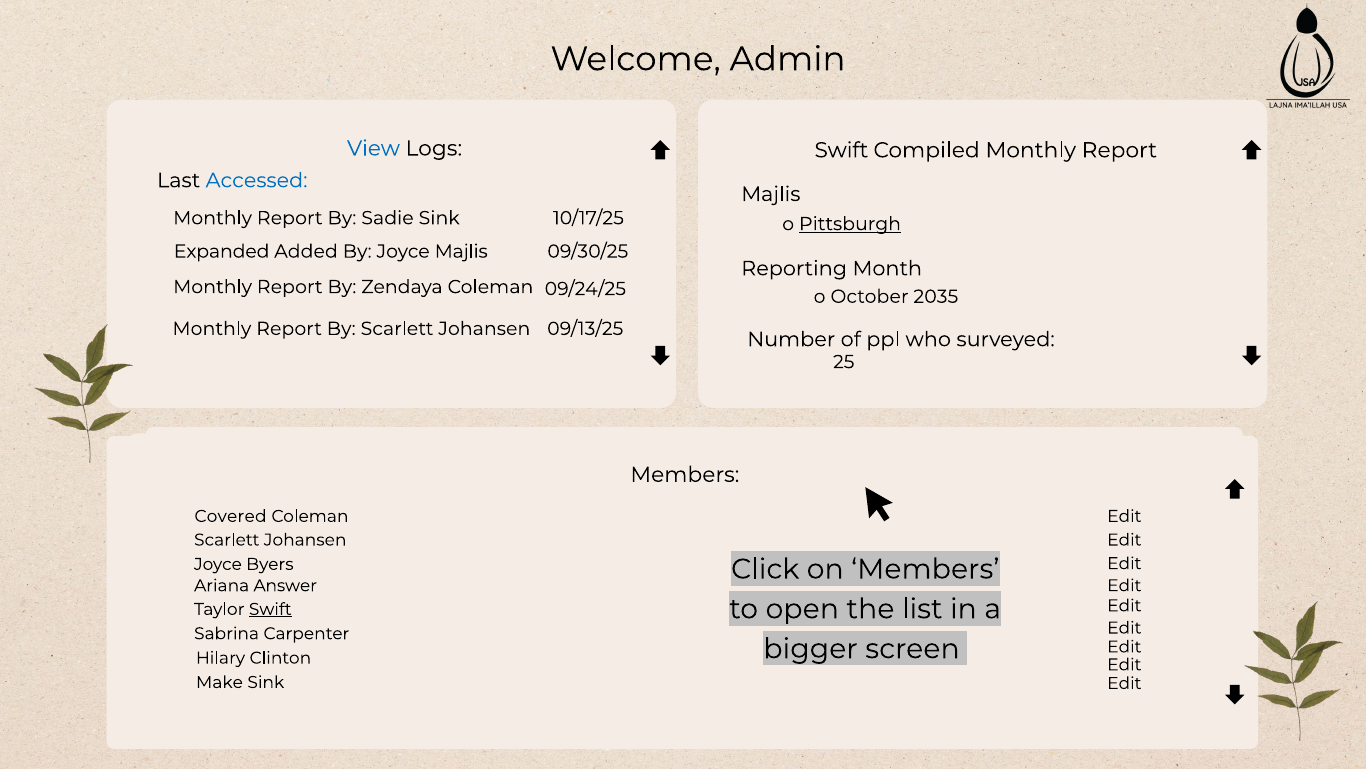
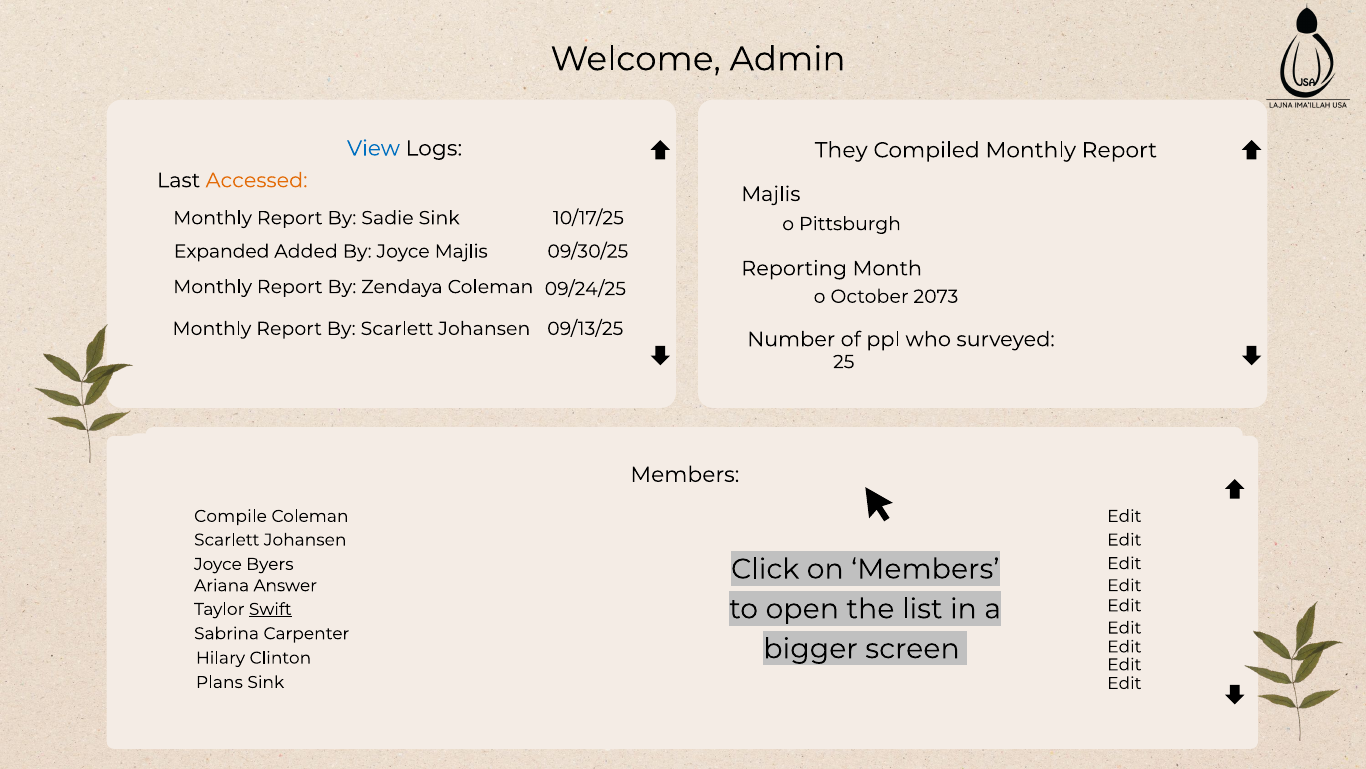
Swift at (841, 150): Swift -> They
Accessed colour: blue -> orange
Pittsburgh underline: present -> none
2035: 2035 -> 2073
Covered: Covered -> Compile
Make: Make -> Plans
